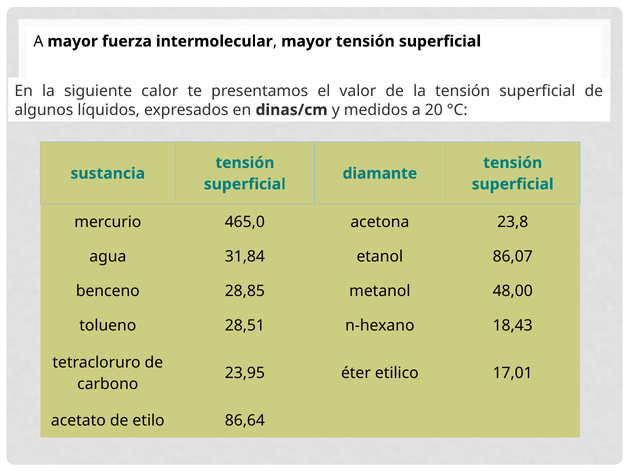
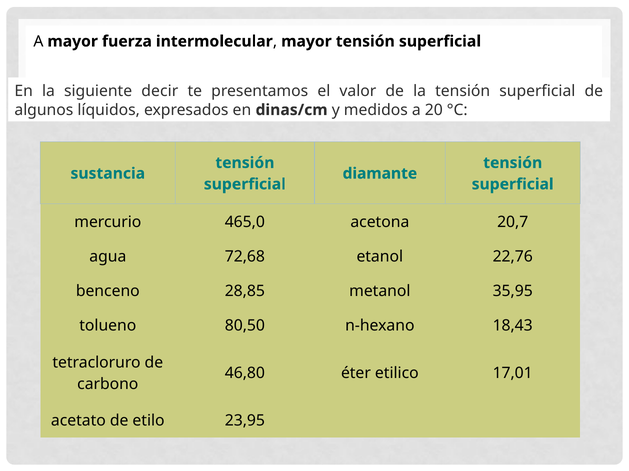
calor: calor -> decir
23,8: 23,8 -> 20,7
31,84: 31,84 -> 72,68
86,07: 86,07 -> 22,76
48,00: 48,00 -> 35,95
28,51: 28,51 -> 80,50
23,95: 23,95 -> 46,80
86,64: 86,64 -> 23,95
